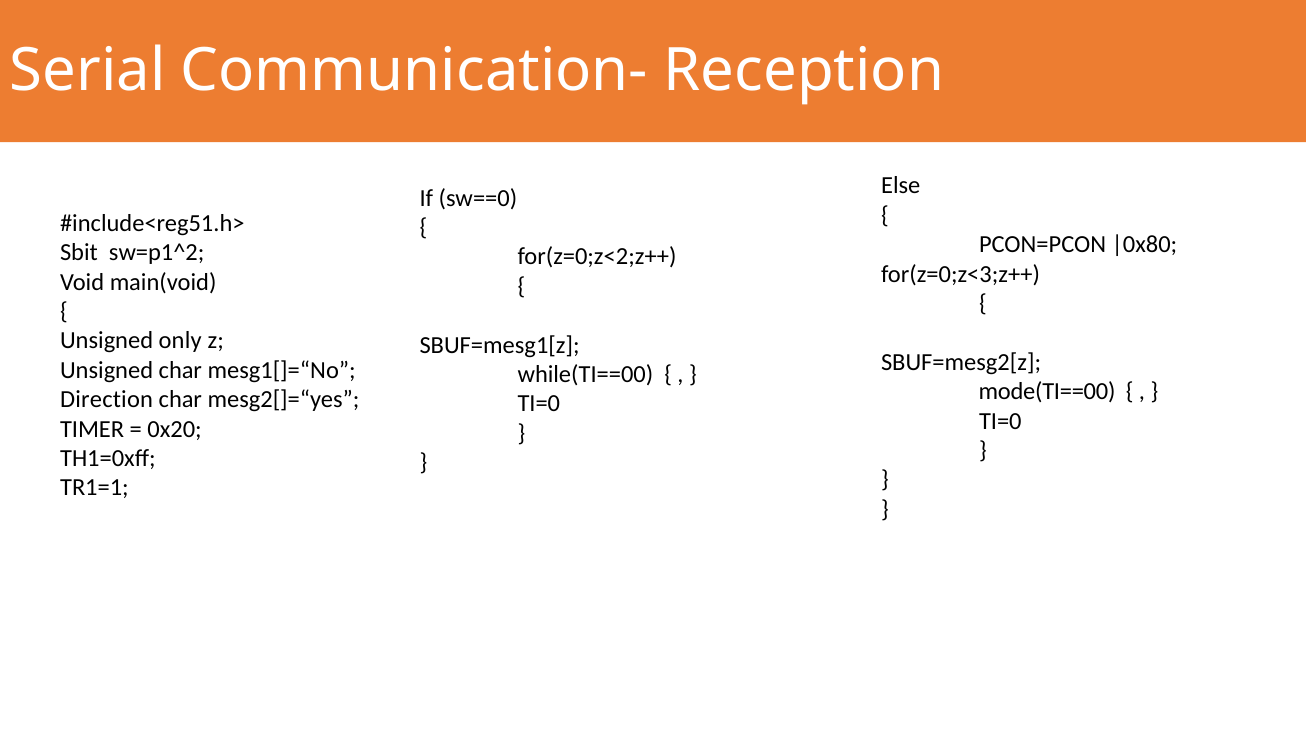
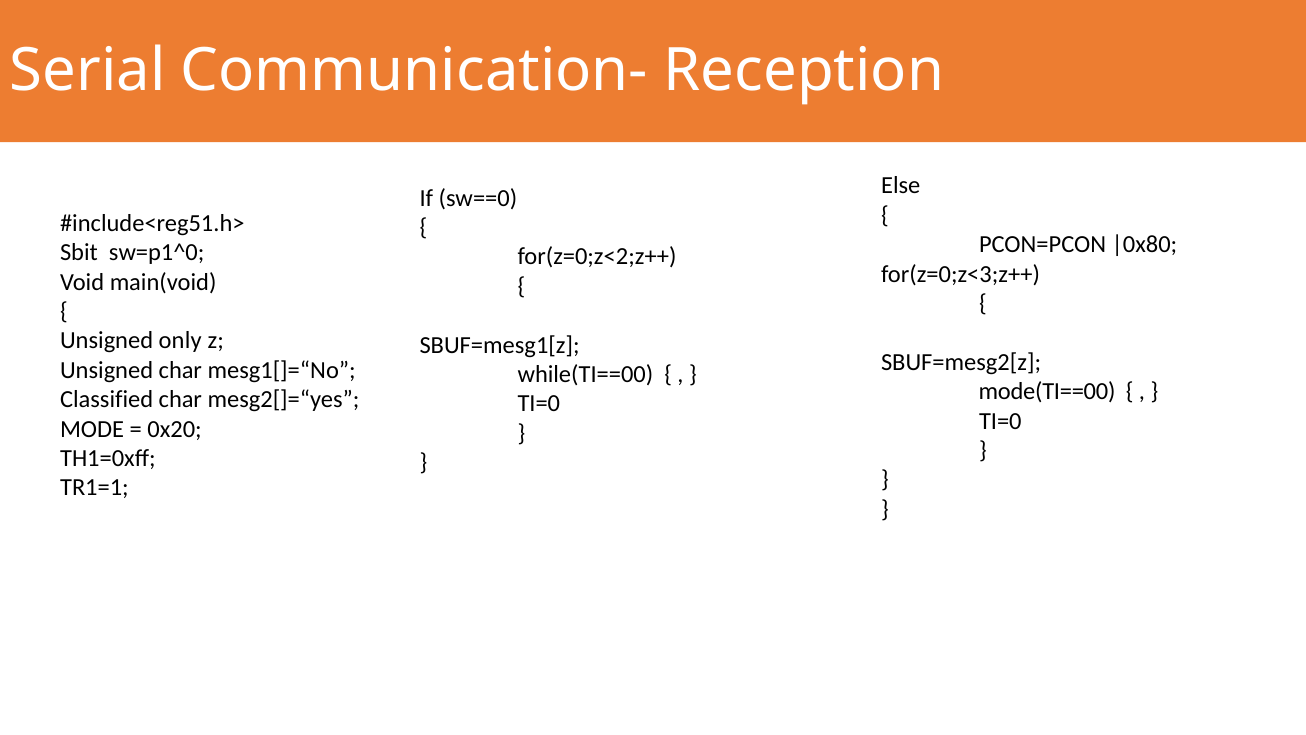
sw=p1^2: sw=p1^2 -> sw=p1^0
Direction: Direction -> Classified
TIMER: TIMER -> MODE
